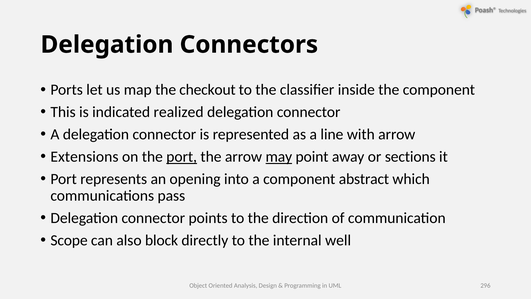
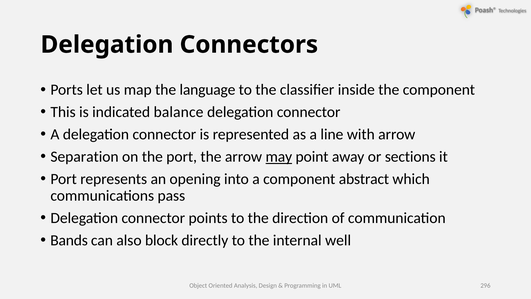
checkout: checkout -> language
realized: realized -> balance
Extensions: Extensions -> Separation
port at (182, 157) underline: present -> none
Scope: Scope -> Bands
